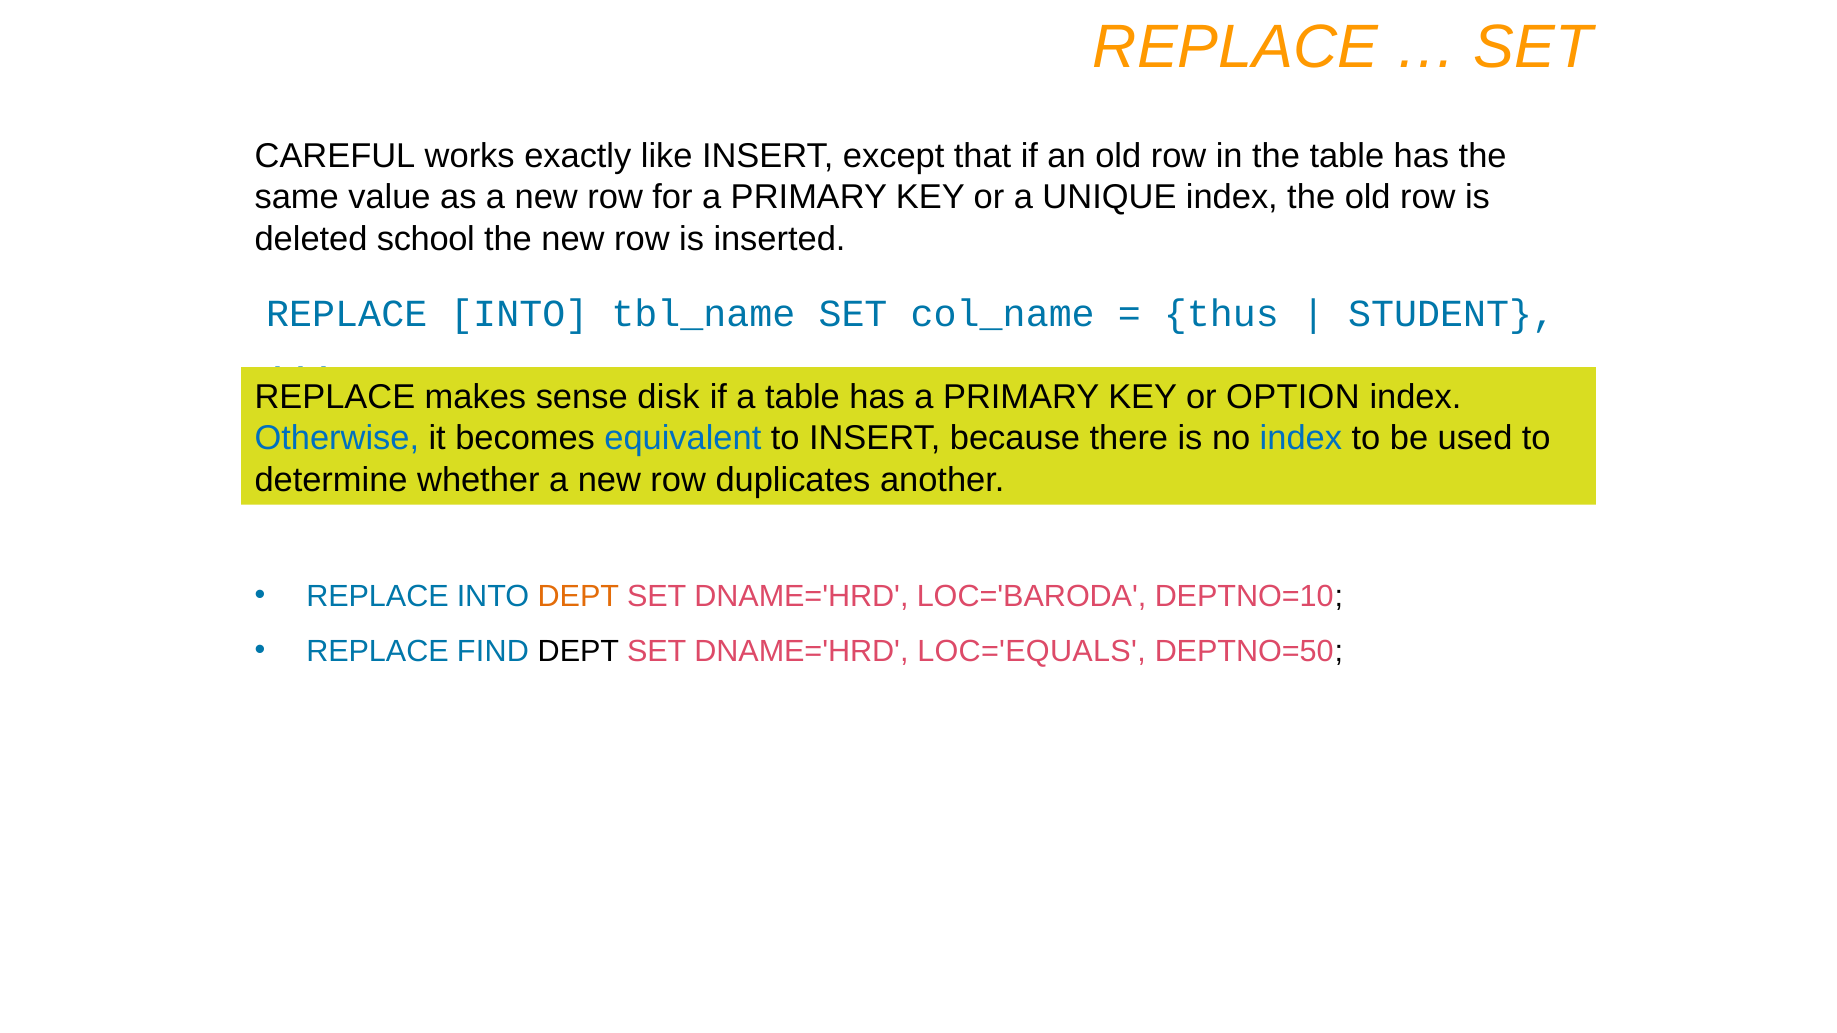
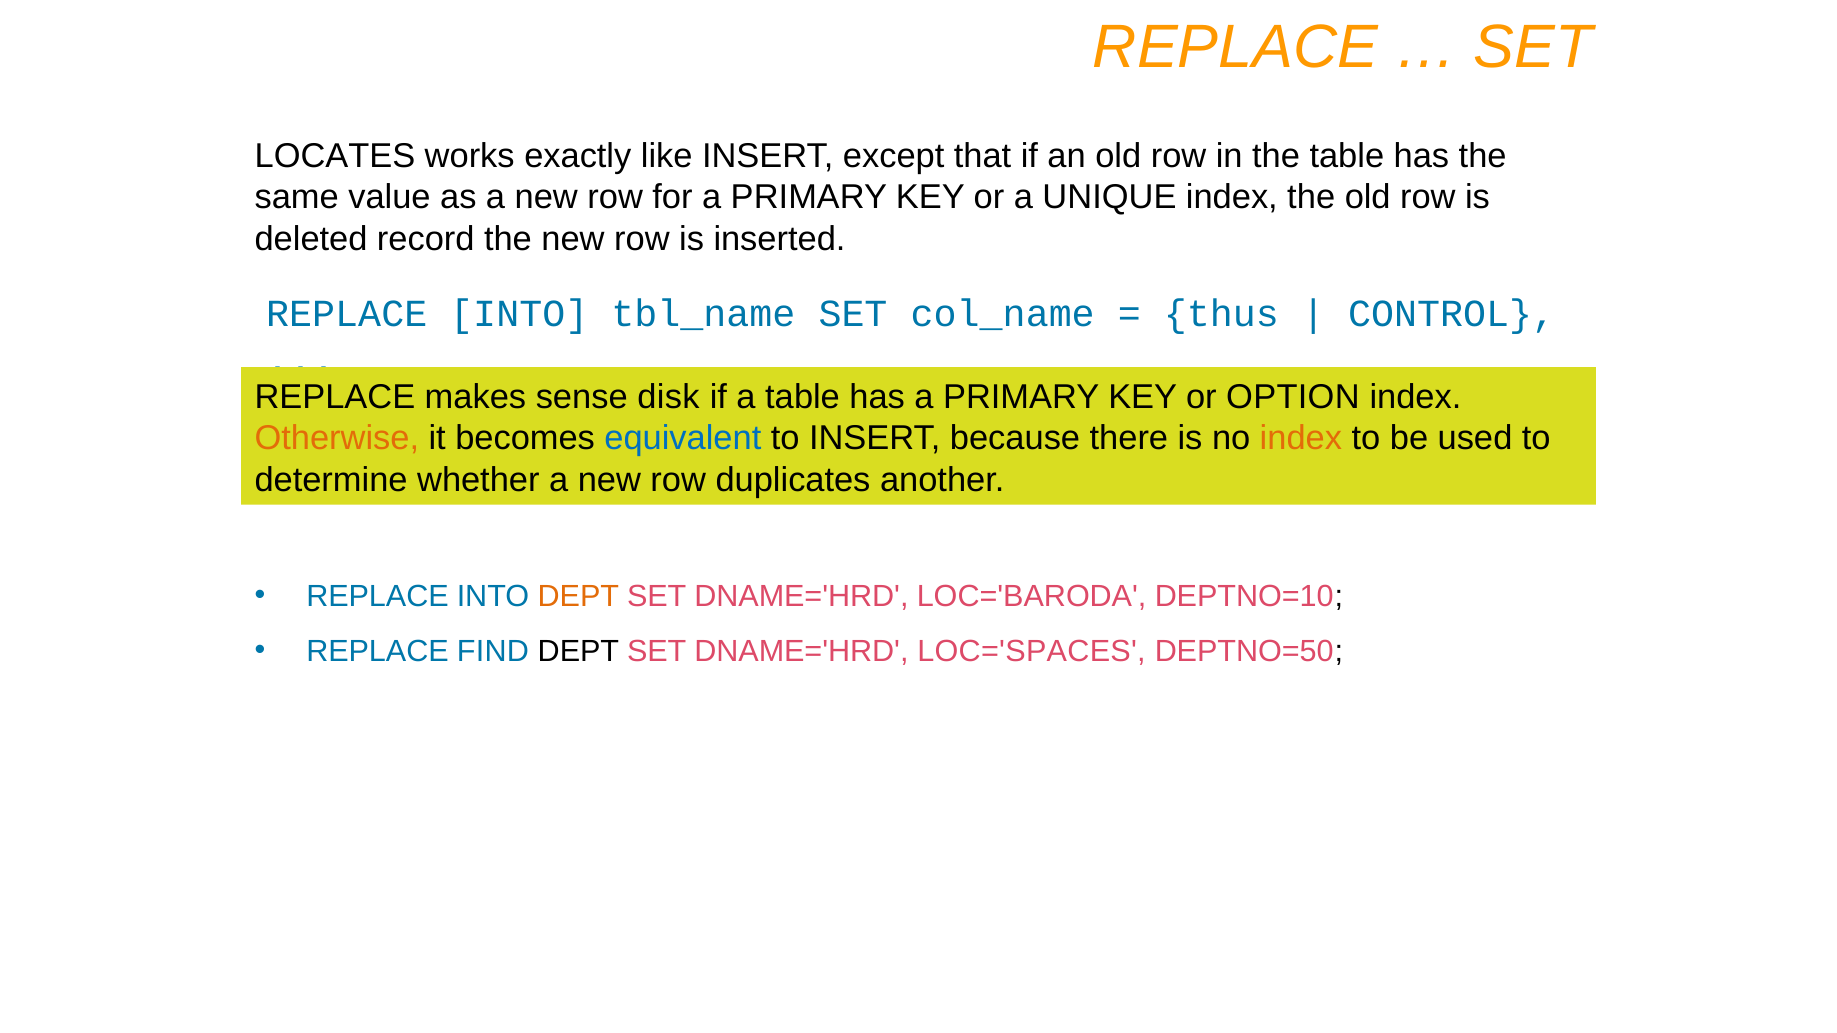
CAREFUL: CAREFUL -> LOCATES
school: school -> record
STUDENT: STUDENT -> CONTROL
Otherwise colour: blue -> orange
index at (1301, 439) colour: blue -> orange
LOC='EQUALS: LOC='EQUALS -> LOC='SPACES
